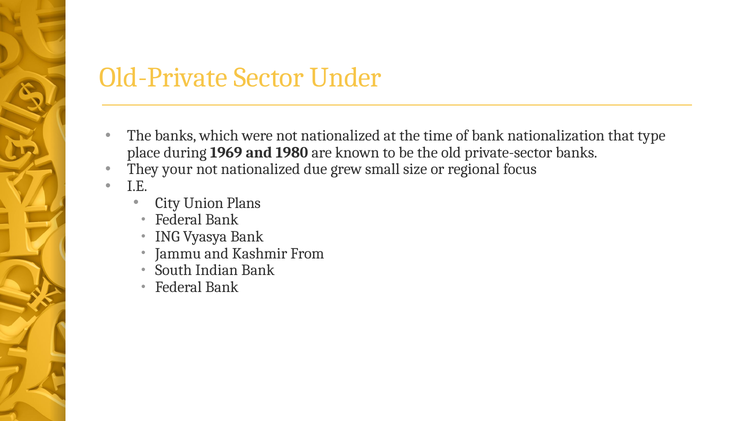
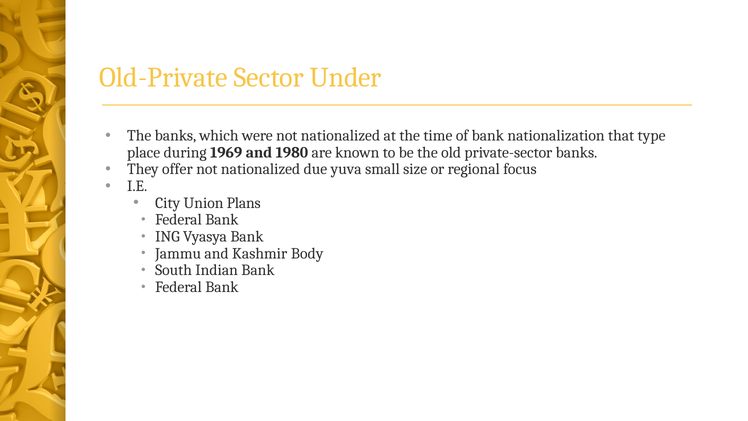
your: your -> offer
grew: grew -> yuva
From: From -> Body
